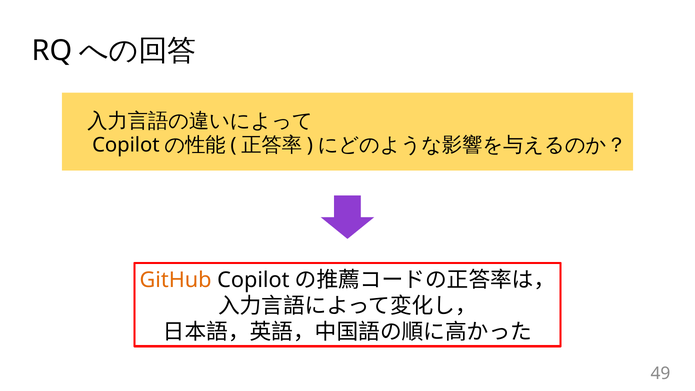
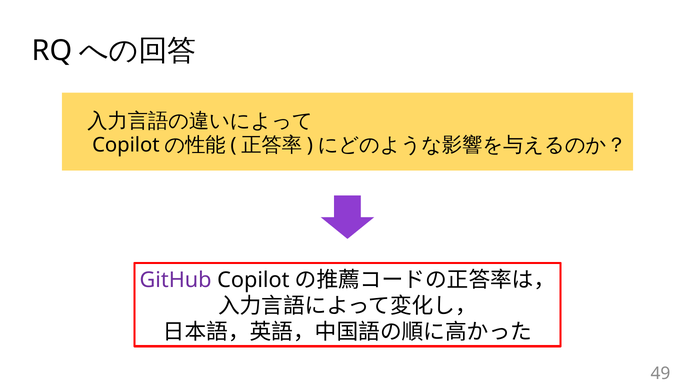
GitHub colour: orange -> purple
